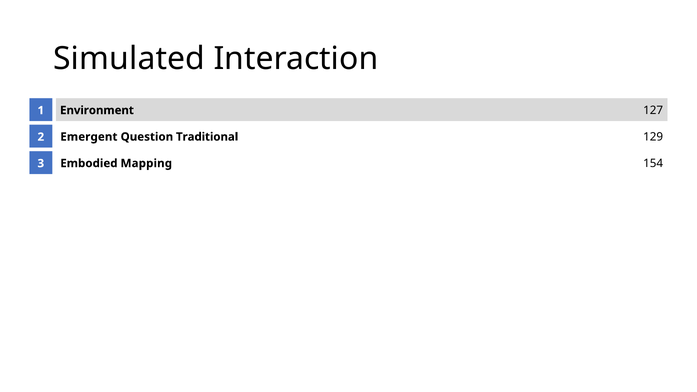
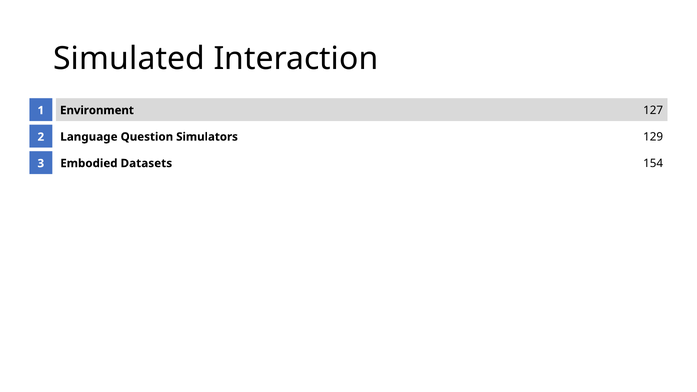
Emergent: Emergent -> Language
Traditional: Traditional -> Simulators
Mapping: Mapping -> Datasets
